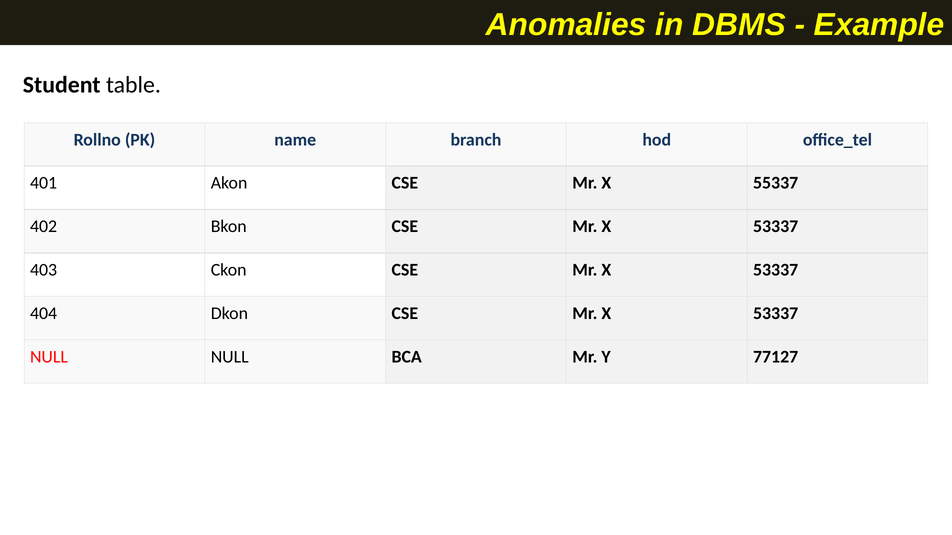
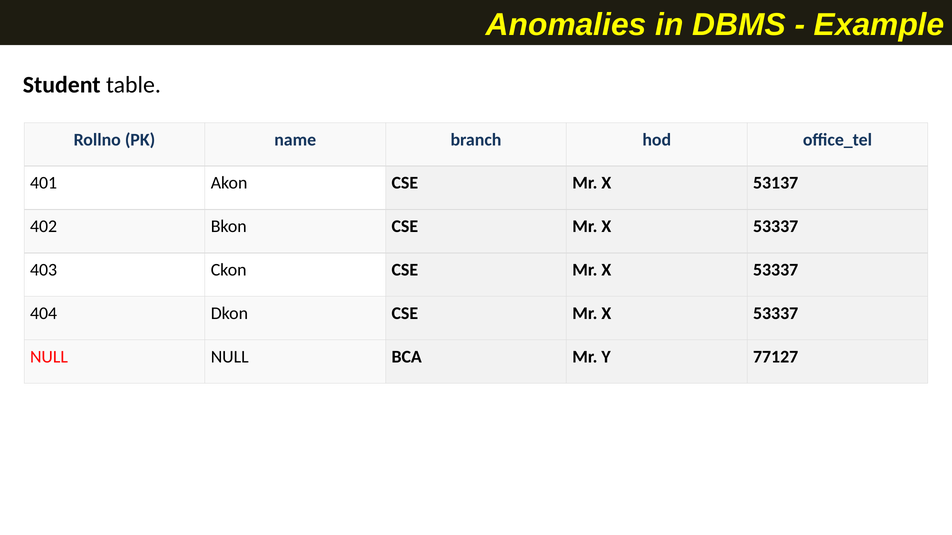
55337: 55337 -> 53137
